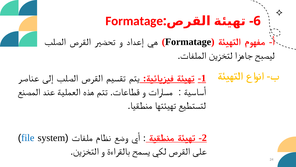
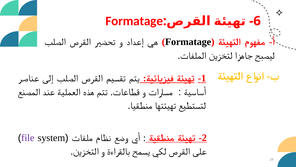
file colour: blue -> purple
